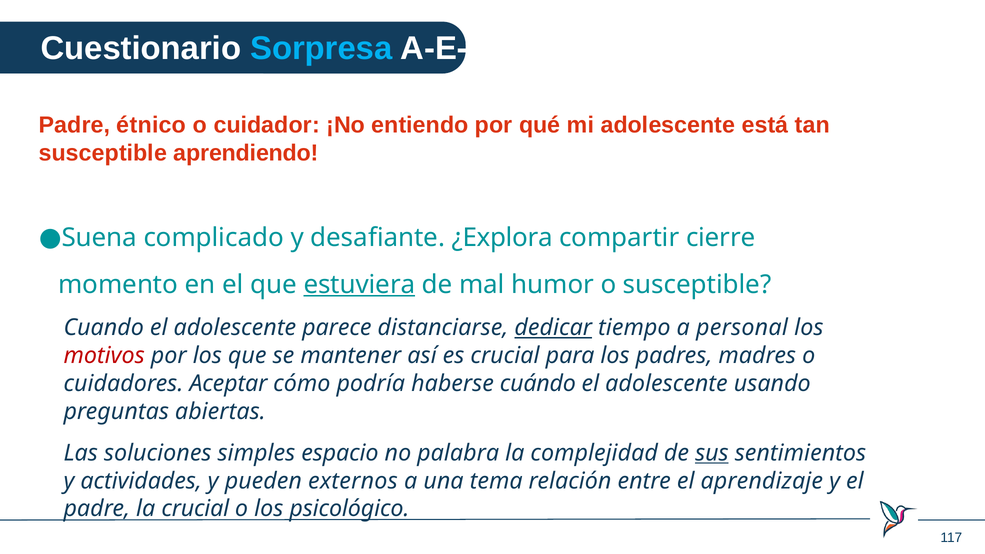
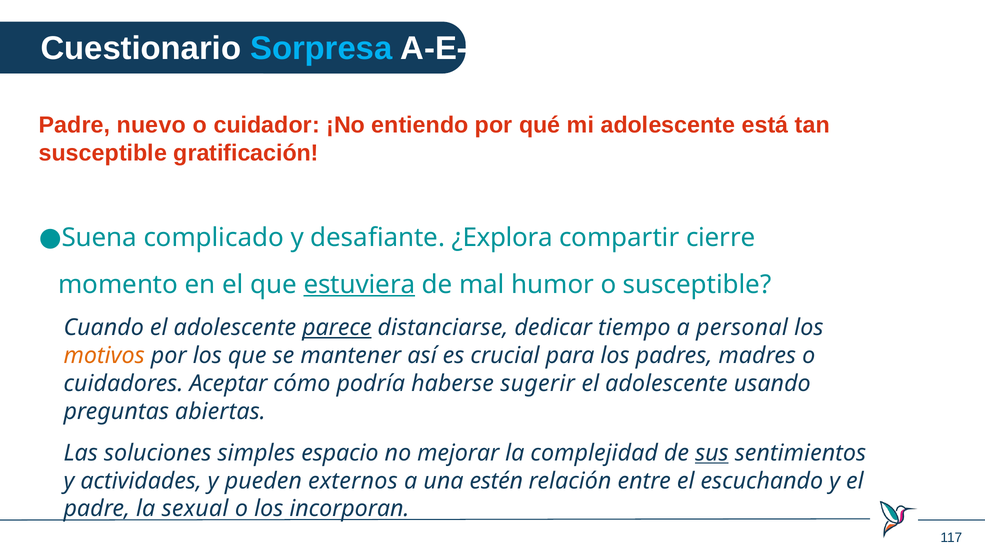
étnico: étnico -> nuevo
aprendiendo: aprendiendo -> gratificación
parece underline: none -> present
dedicar underline: present -> none
motivos colour: red -> orange
cuándo: cuándo -> sugerir
palabra: palabra -> mejorar
tema: tema -> estén
aprendizaje: aprendizaje -> escuchando
la crucial: crucial -> sexual
psicológico: psicológico -> incorporan
